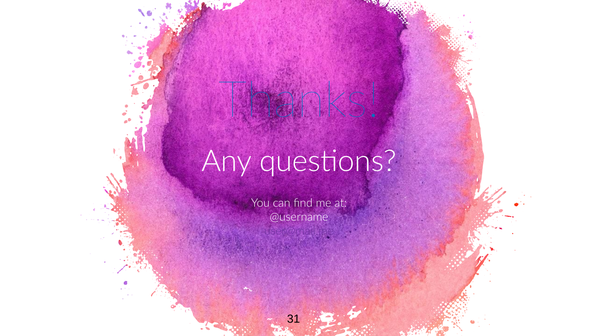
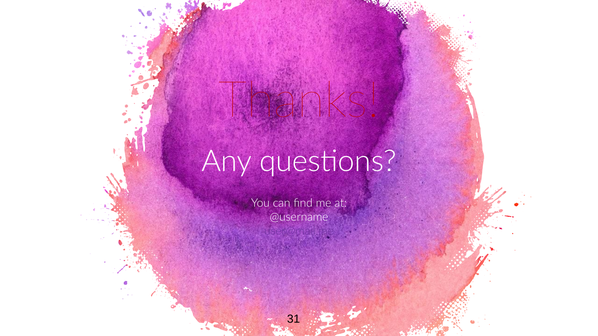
Thanks colour: blue -> red
